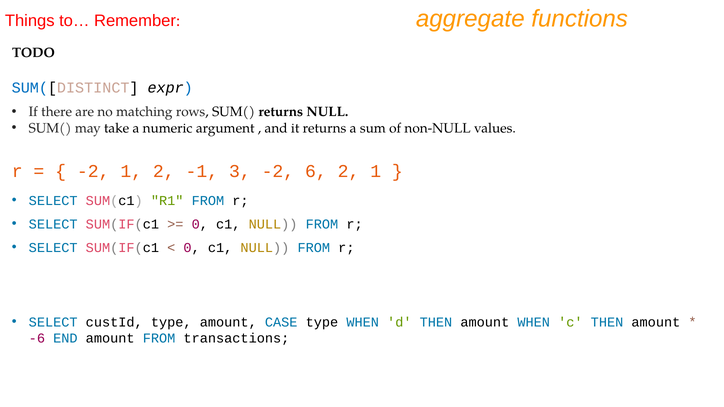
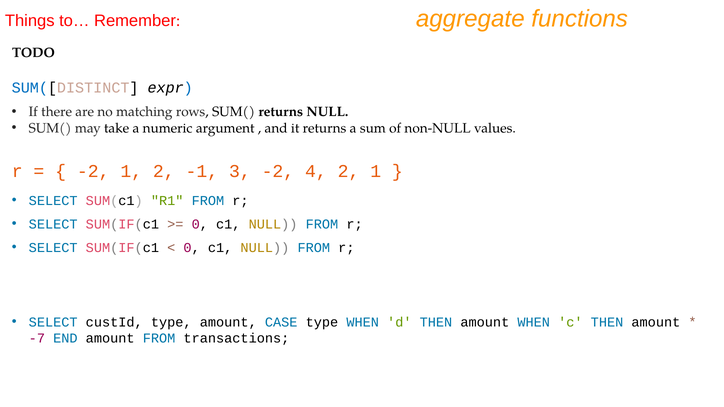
6: 6 -> 4
-6: -6 -> -7
